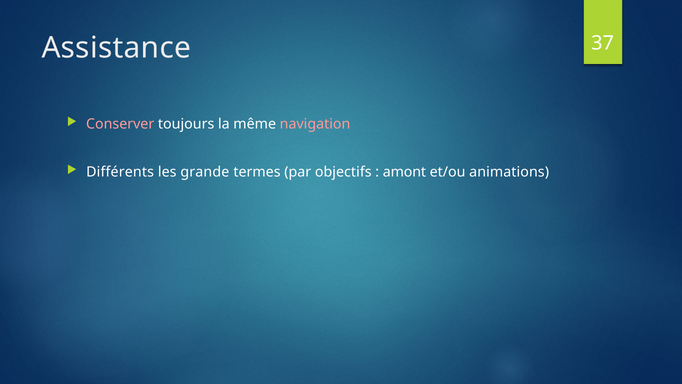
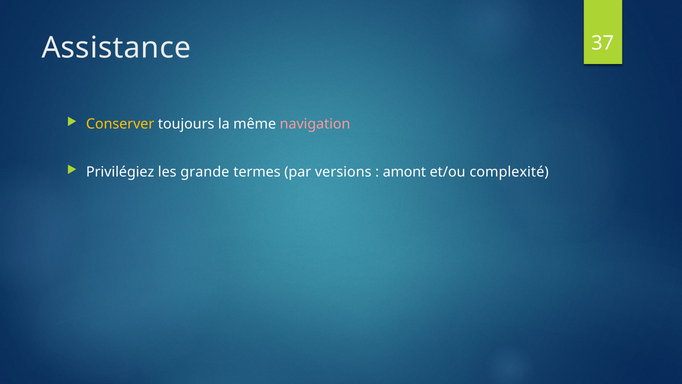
Conserver colour: pink -> yellow
Différents: Différents -> Privilégiez
objectifs: objectifs -> versions
animations: animations -> complexité
